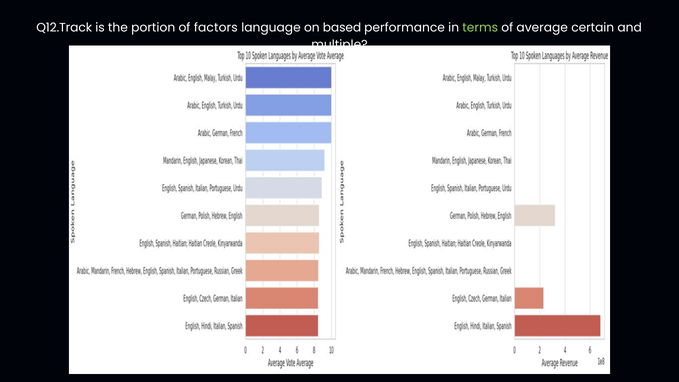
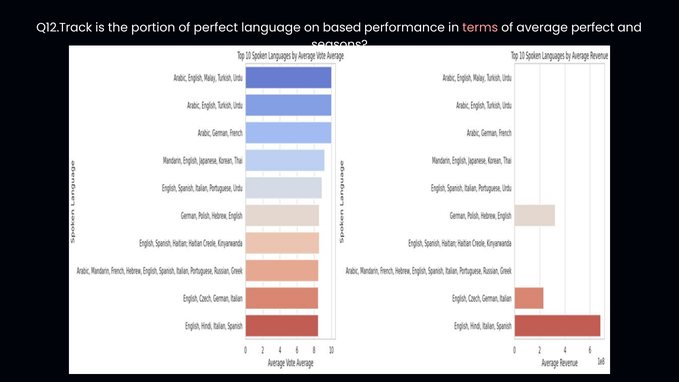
of factors: factors -> perfect
terms colour: light green -> pink
average certain: certain -> perfect
multiple: multiple -> seasons
